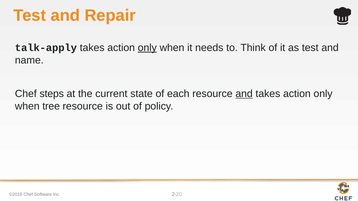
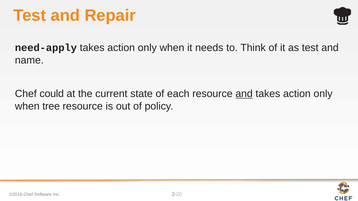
talk-apply: talk-apply -> need-apply
only at (147, 48) underline: present -> none
steps: steps -> could
